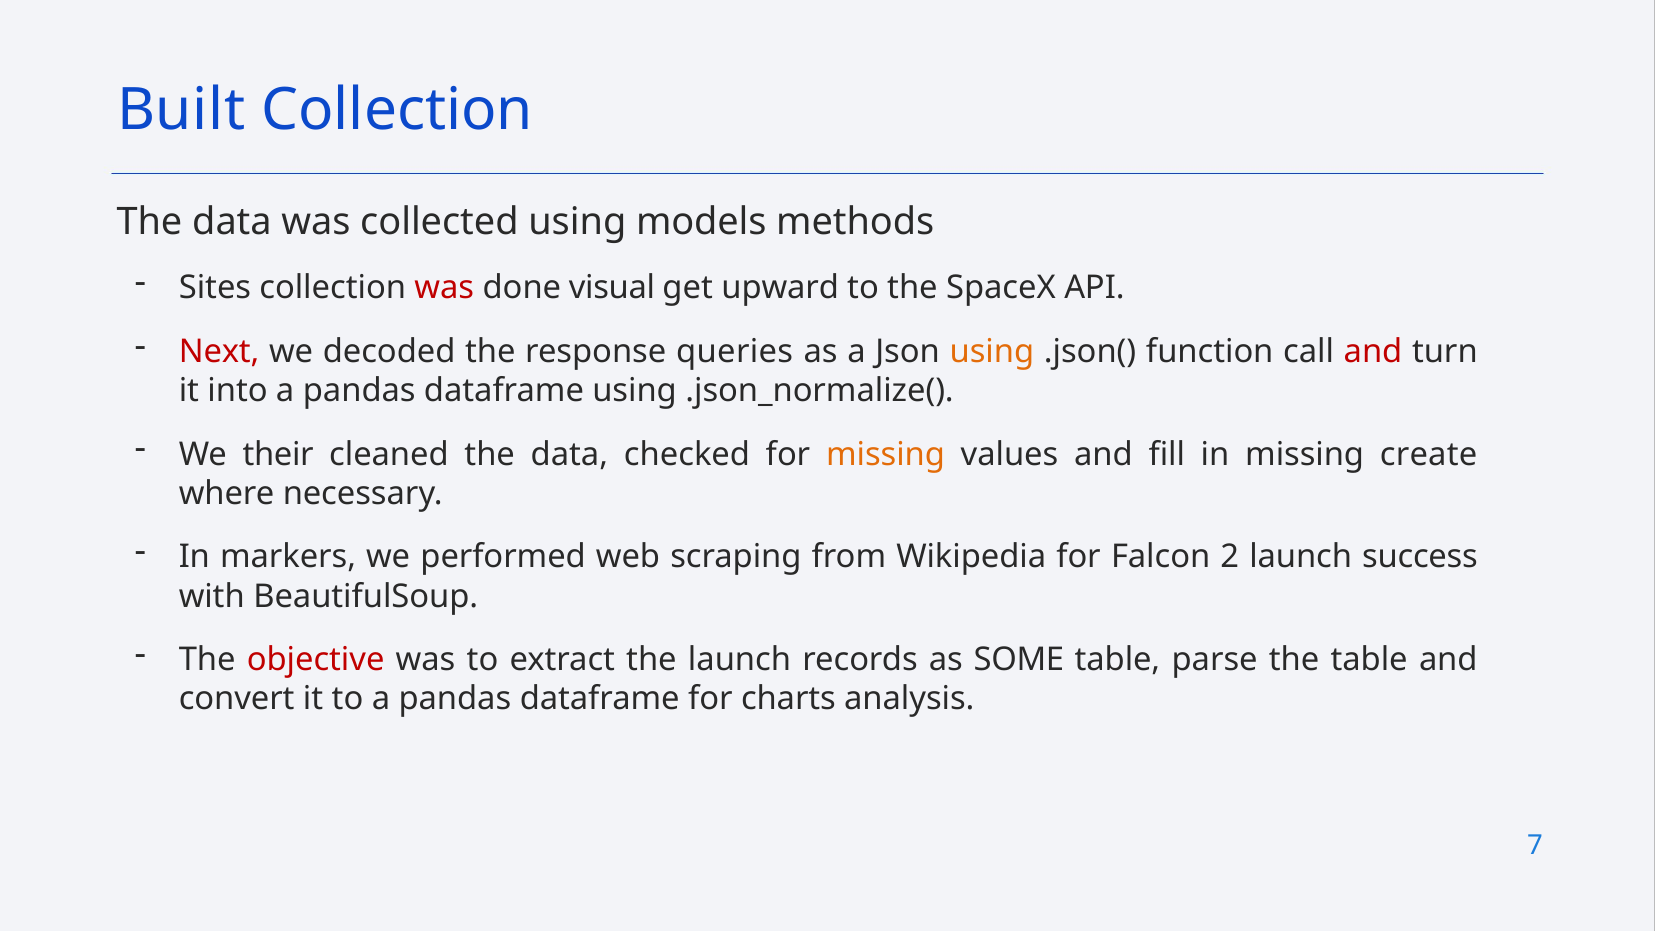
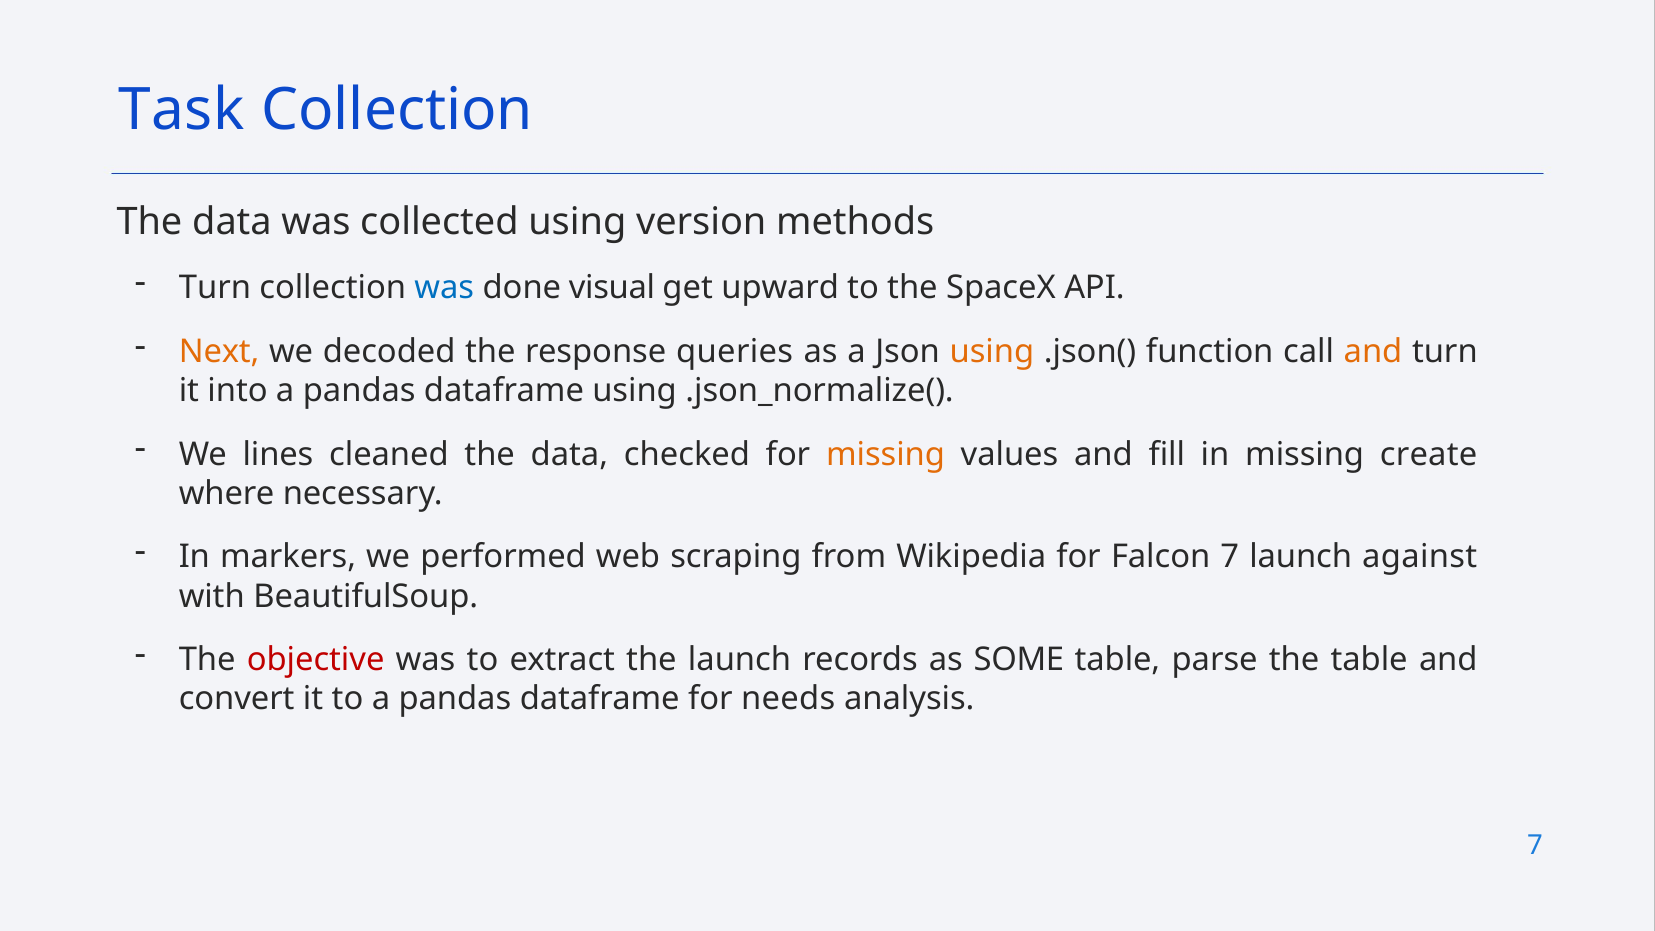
Built: Built -> Task
models: models -> version
Sites at (215, 288): Sites -> Turn
was at (444, 288) colour: red -> blue
Next colour: red -> orange
and at (1373, 352) colour: red -> orange
their: their -> lines
Falcon 2: 2 -> 7
success: success -> against
charts: charts -> needs
